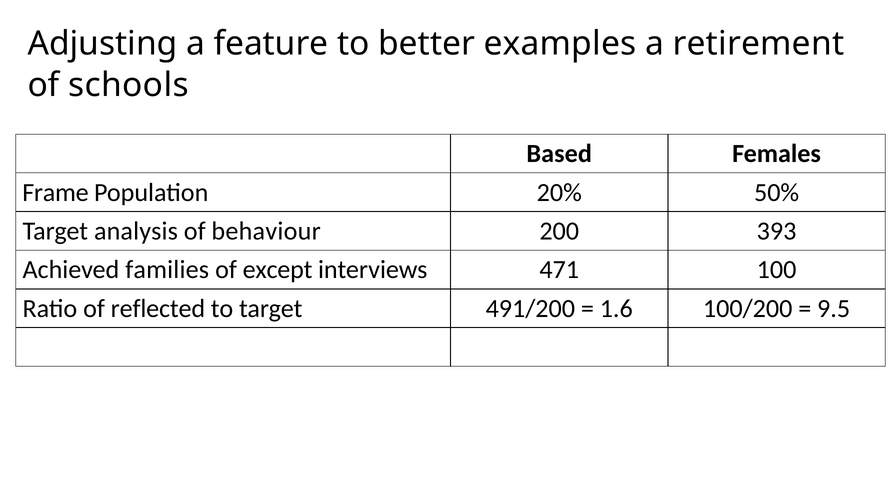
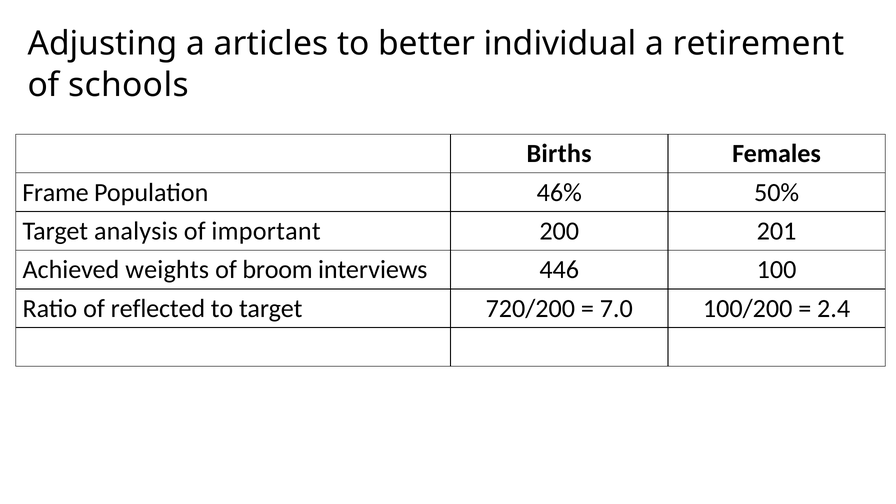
feature: feature -> articles
examples: examples -> individual
Based: Based -> Births
20%: 20% -> 46%
behaviour: behaviour -> important
393: 393 -> 201
families: families -> weights
except: except -> broom
471: 471 -> 446
491/200: 491/200 -> 720/200
1.6: 1.6 -> 7.0
9.5: 9.5 -> 2.4
